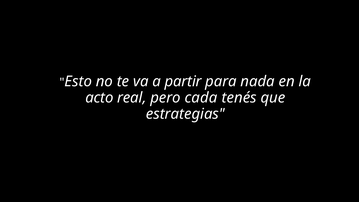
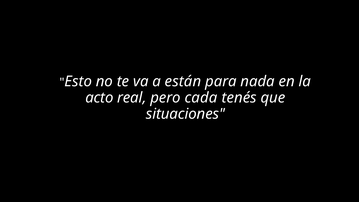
partir: partir -> están
estrategias: estrategias -> situaciones
